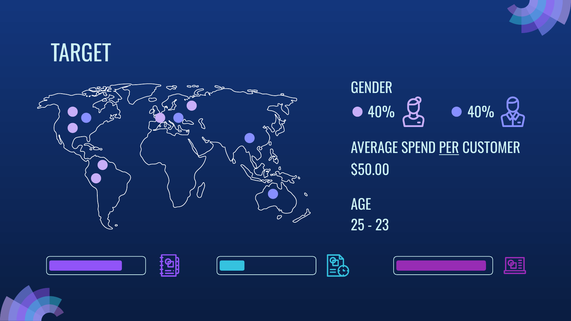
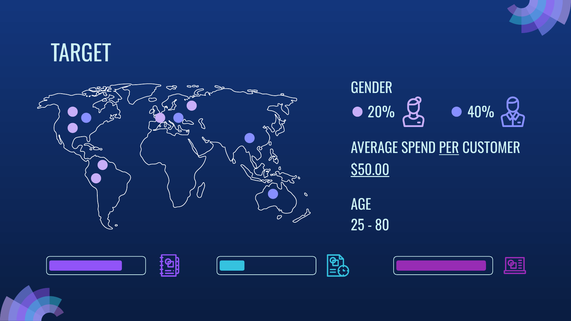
40% at (381, 113): 40% -> 20%
$50.00 underline: none -> present
23: 23 -> 80
